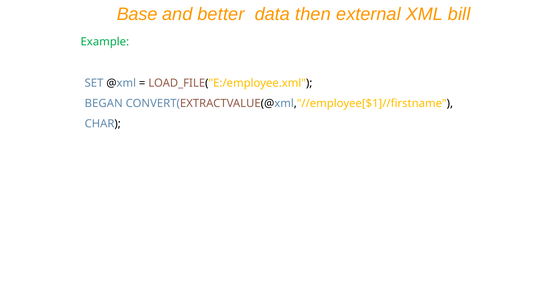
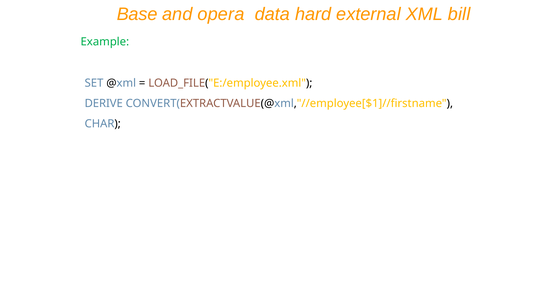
better: better -> opera
then: then -> hard
BEGAN: BEGAN -> DERIVE
